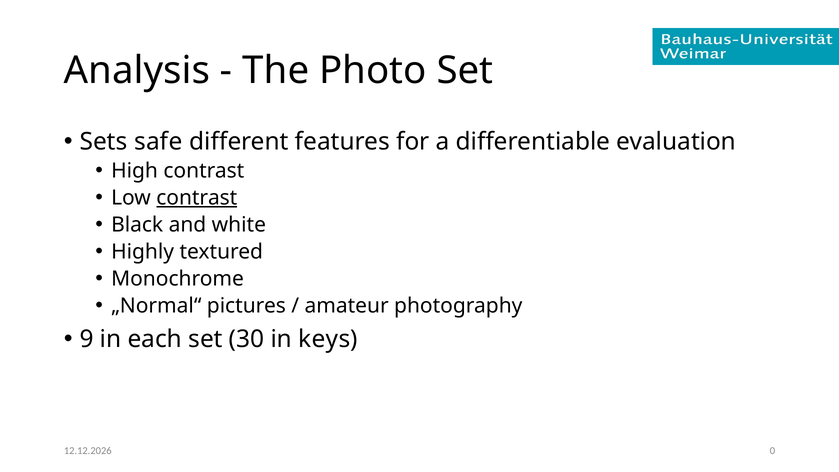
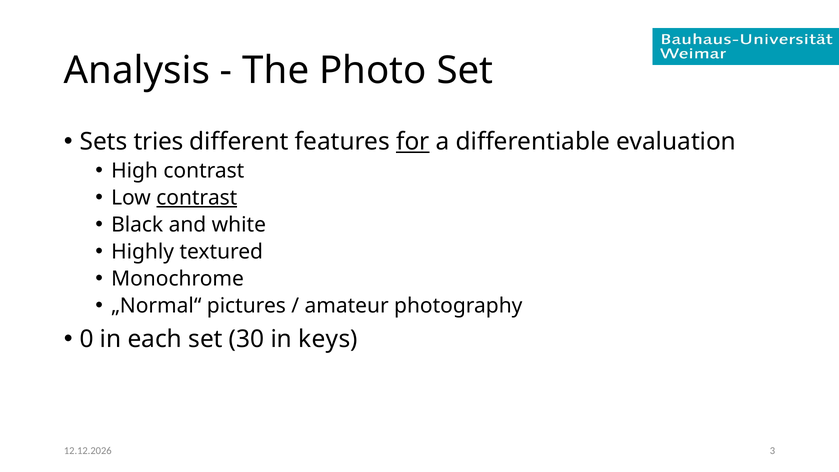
safe: safe -> tries
for underline: none -> present
9: 9 -> 0
0: 0 -> 3
